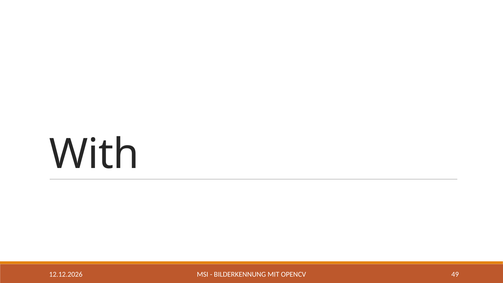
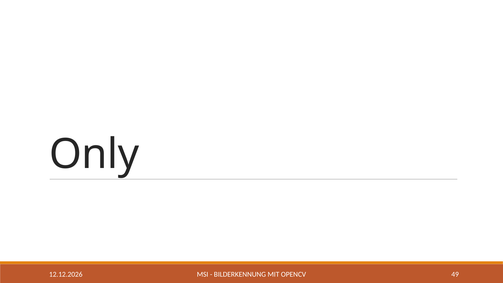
With: With -> Only
